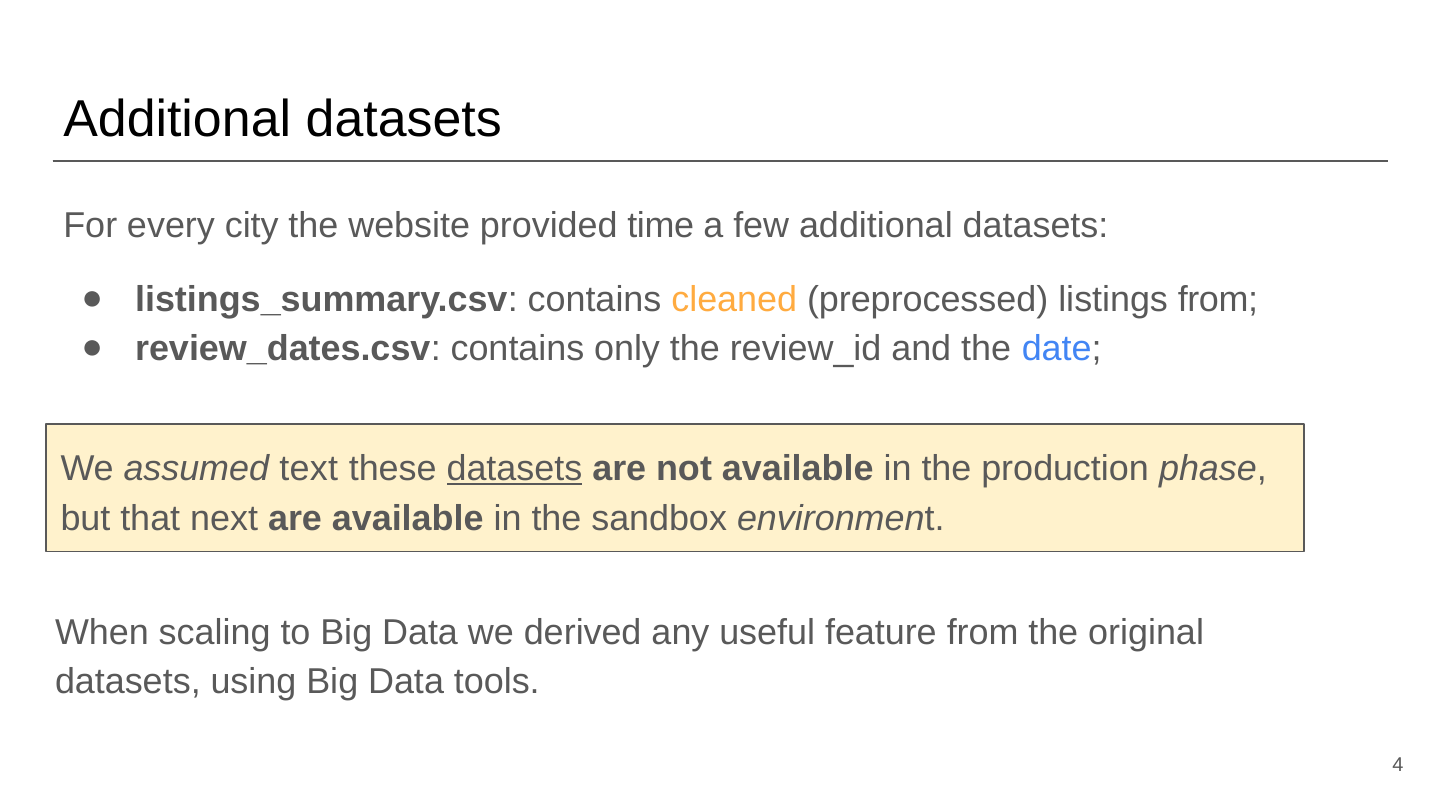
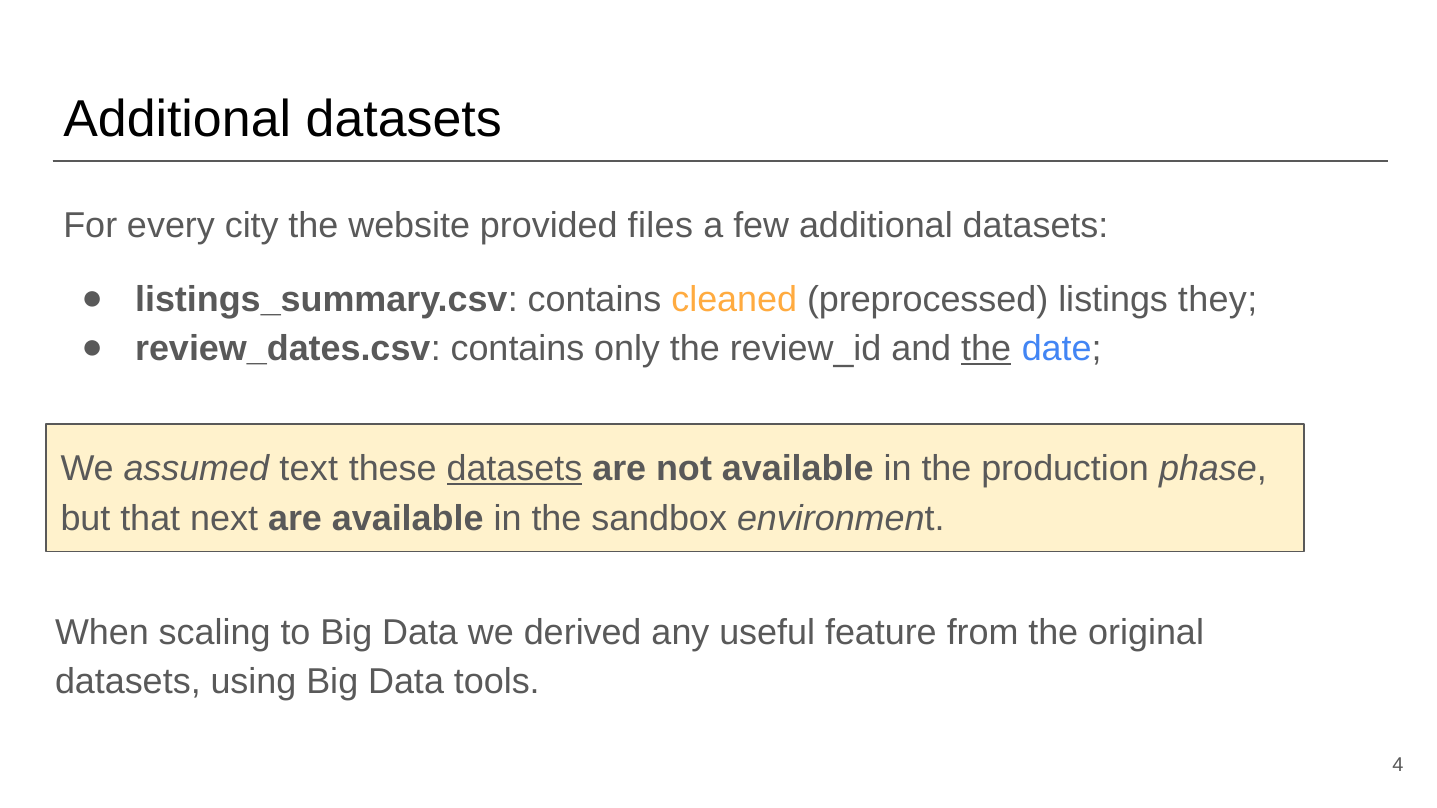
time: time -> files
listings from: from -> they
the at (986, 349) underline: none -> present
